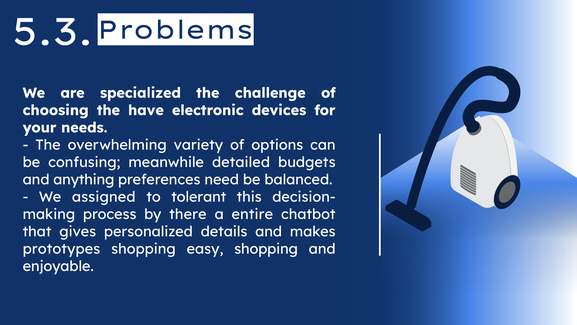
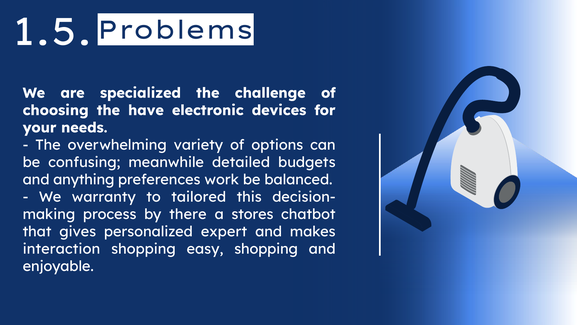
5.3: 5.3 -> 1.5
need: need -> work
assigned: assigned -> warranty
tolerant: tolerant -> tailored
entire: entire -> stores
details: details -> expert
prototypes: prototypes -> interaction
